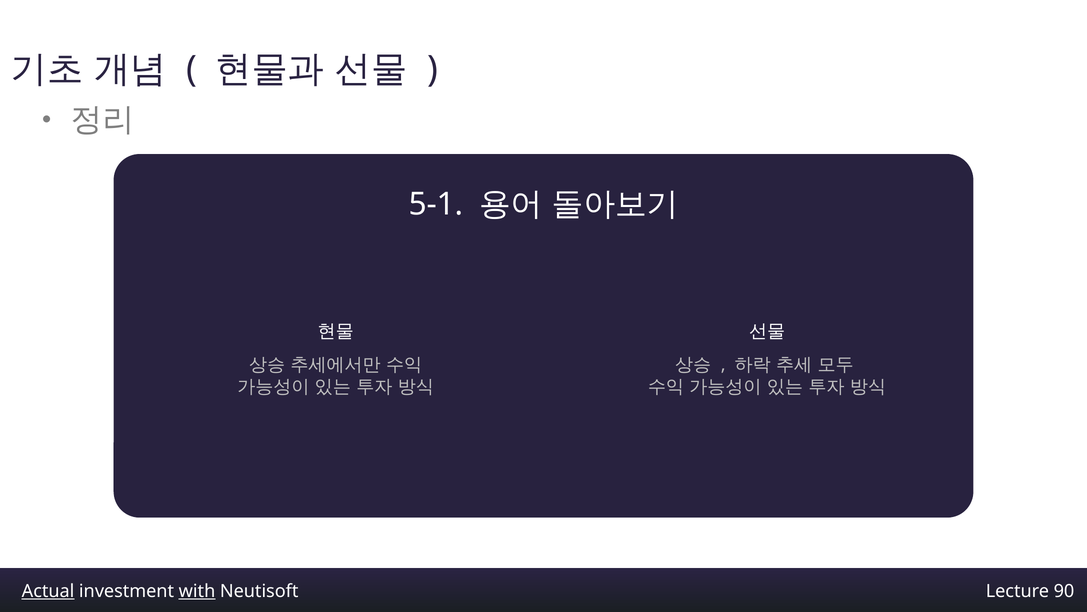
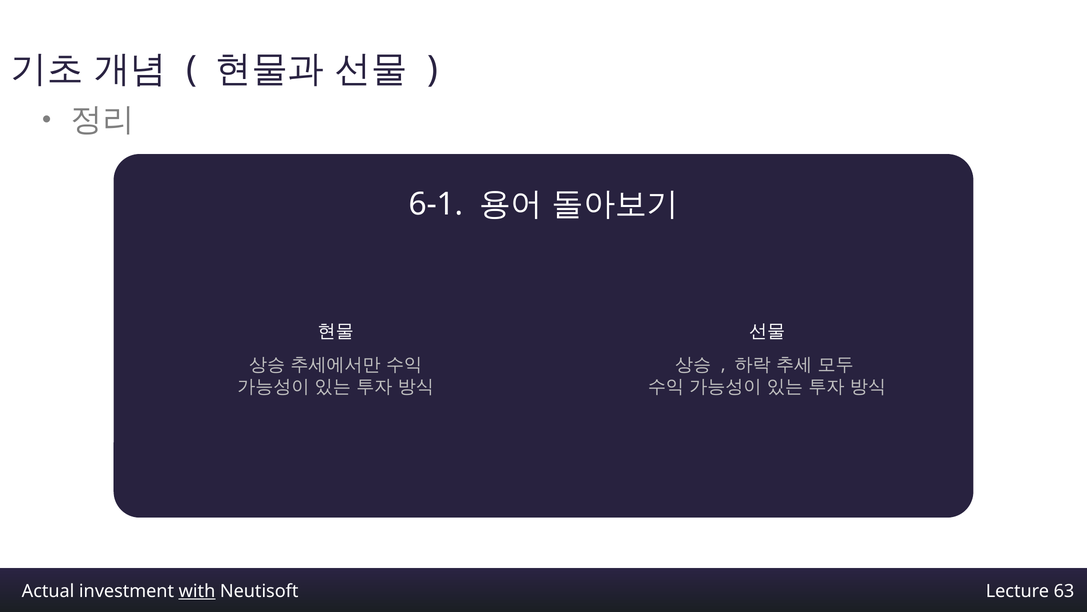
5-1: 5-1 -> 6-1
Actual underline: present -> none
90: 90 -> 63
